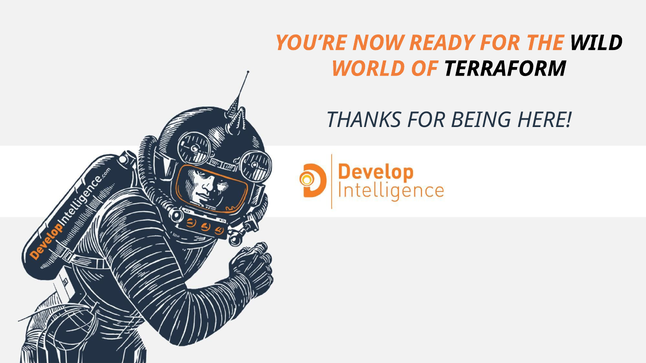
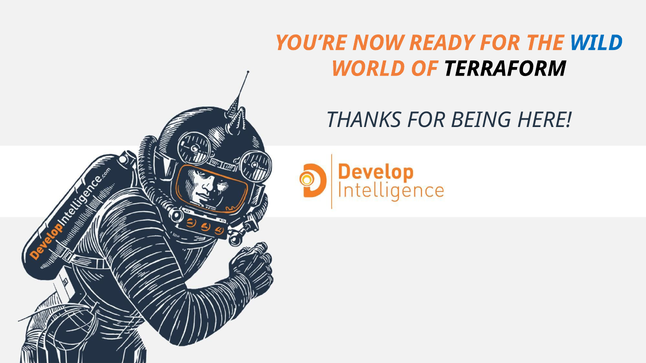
WILD colour: black -> blue
